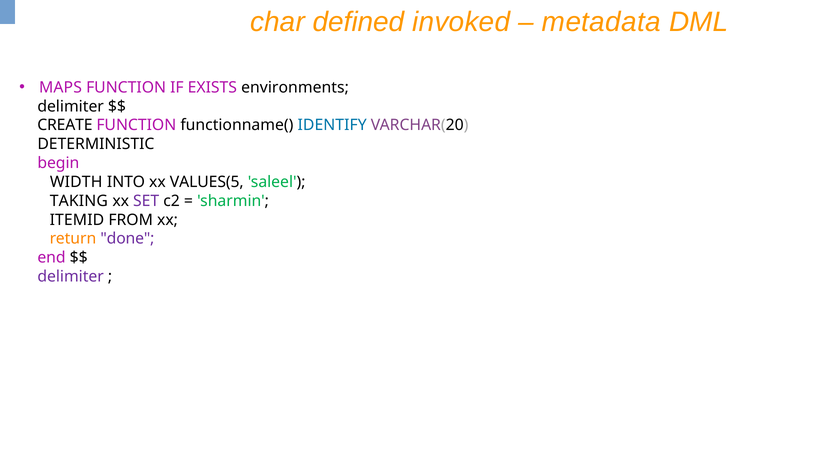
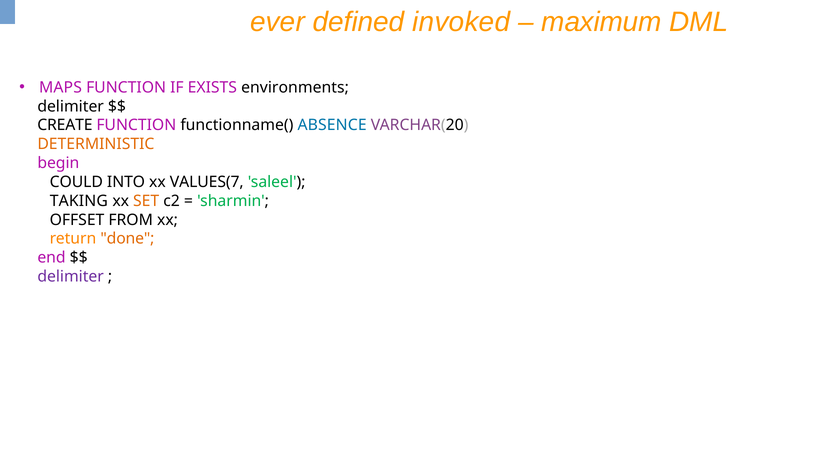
char: char -> ever
metadata: metadata -> maximum
IDENTIFY: IDENTIFY -> ABSENCE
DETERMINISTIC colour: black -> orange
WIDTH: WIDTH -> COULD
VALUES(5: VALUES(5 -> VALUES(7
SET colour: purple -> orange
ITEMID: ITEMID -> OFFSET
done colour: purple -> orange
